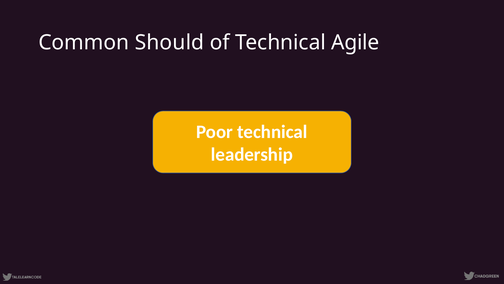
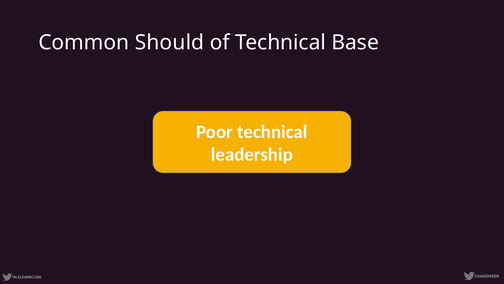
Agile: Agile -> Base
